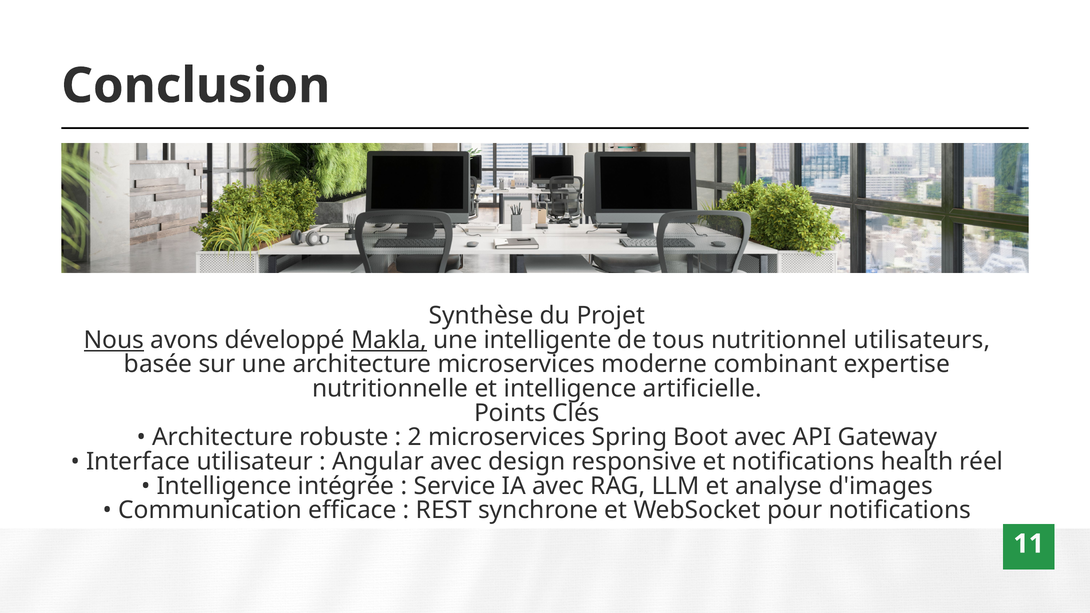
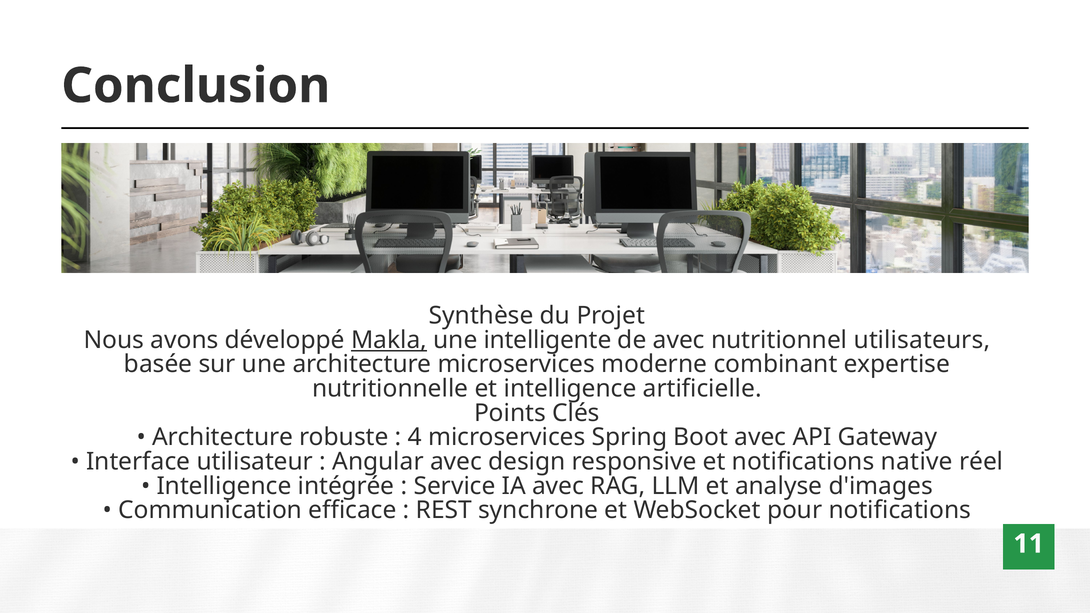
Nous underline: present -> none
de tous: tous -> avec
2: 2 -> 4
health: health -> native
